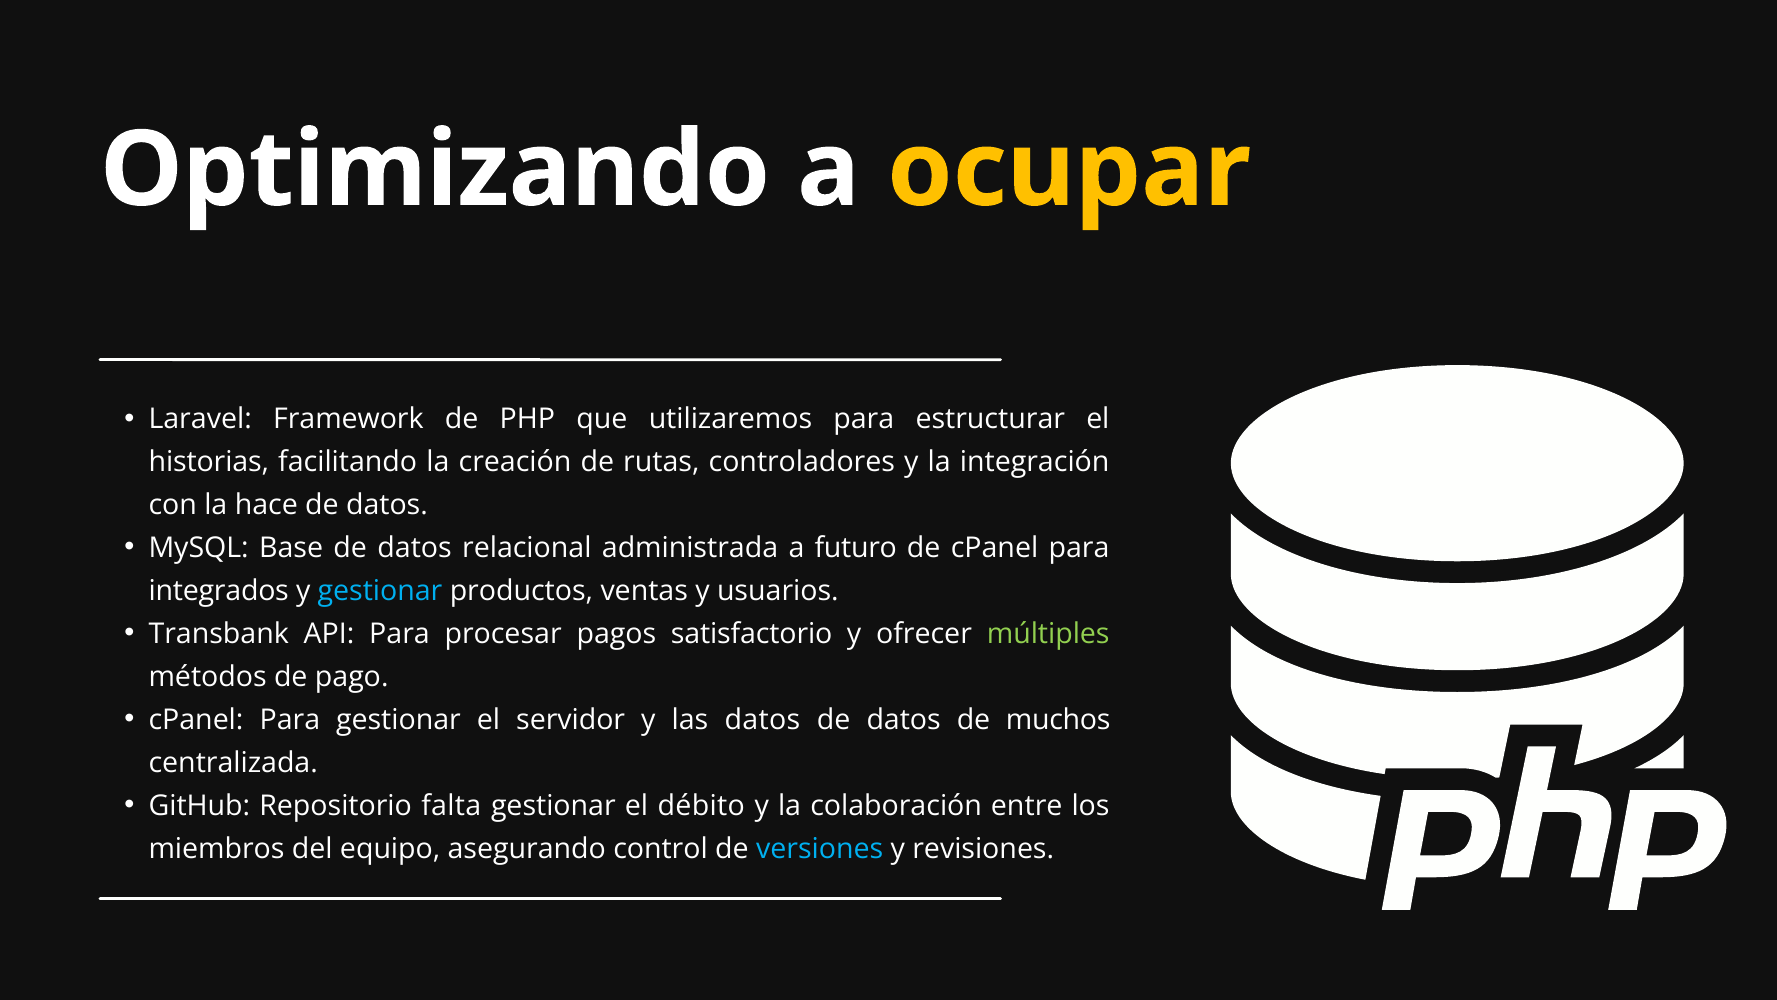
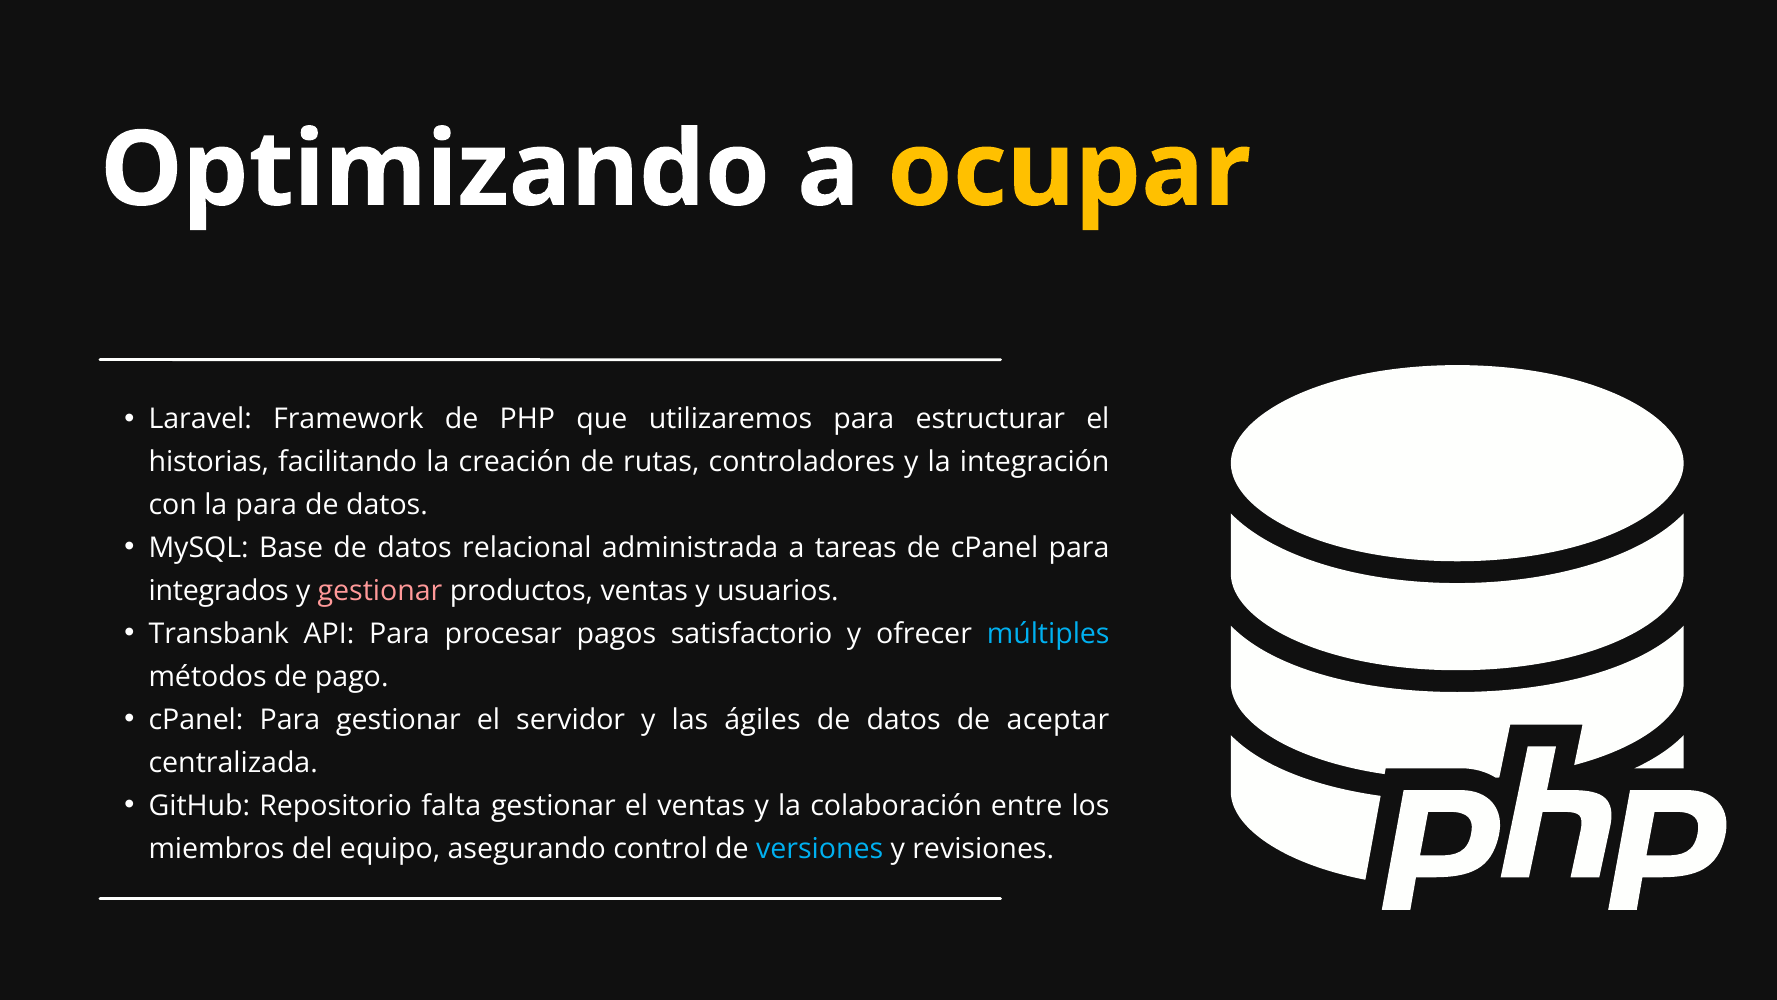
la hace: hace -> para
futuro: futuro -> tareas
gestionar at (380, 591) colour: light blue -> pink
múltiples colour: light green -> light blue
las datos: datos -> ágiles
muchos: muchos -> aceptar
el débito: débito -> ventas
